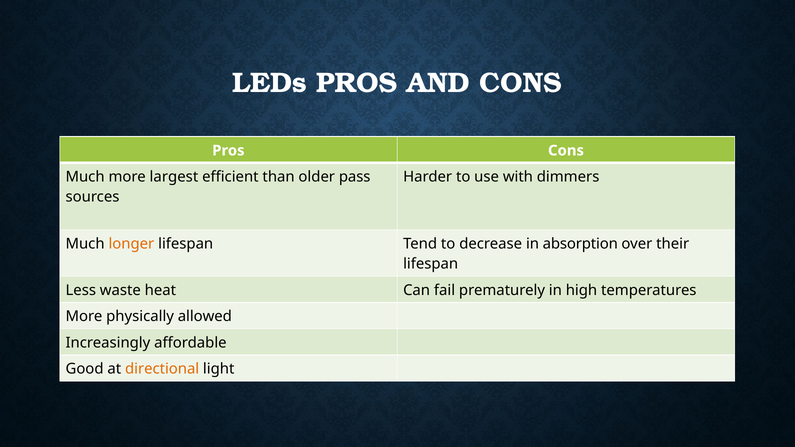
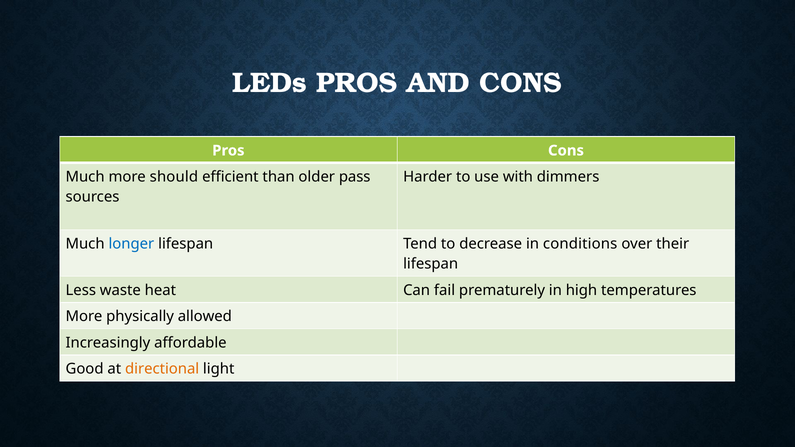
largest: largest -> should
longer colour: orange -> blue
absorption: absorption -> conditions
